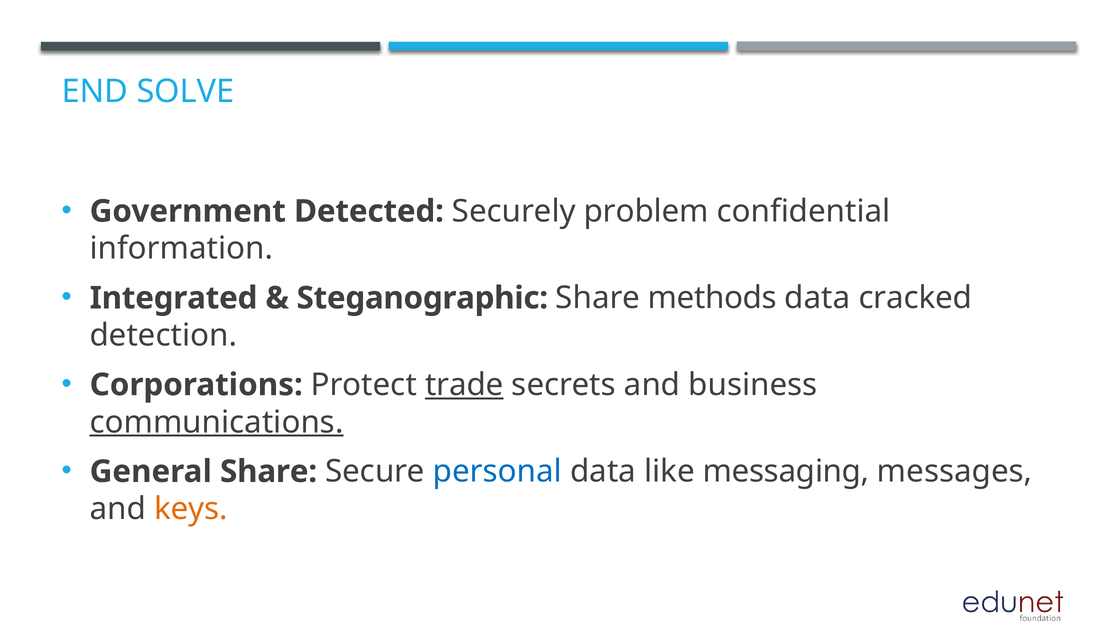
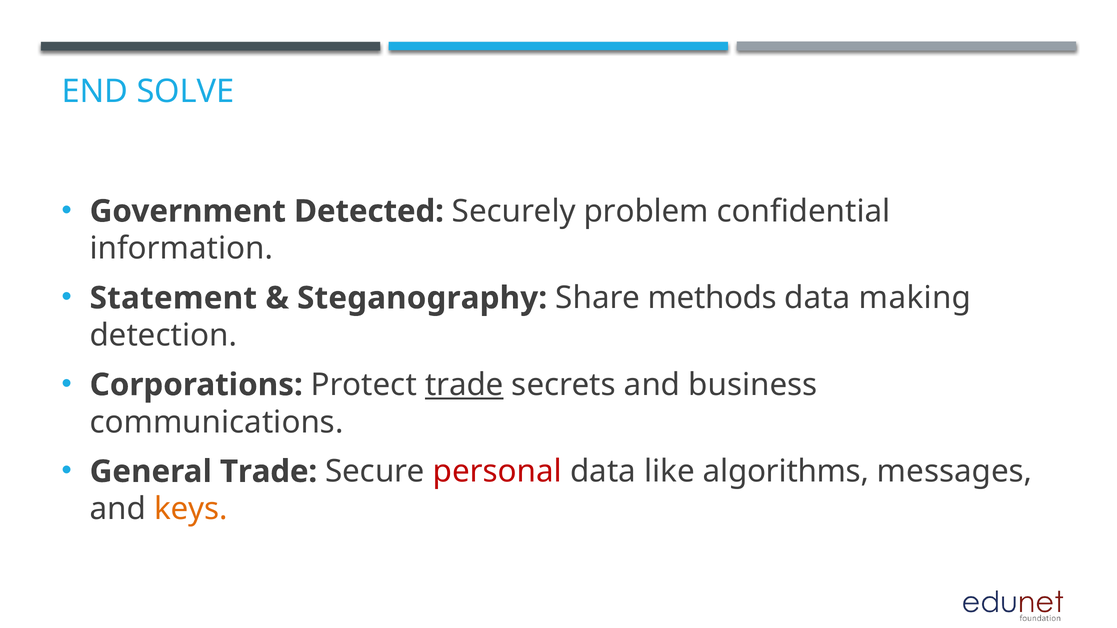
Integrated: Integrated -> Statement
Steganographic: Steganographic -> Steganography
cracked: cracked -> making
communications underline: present -> none
General Share: Share -> Trade
personal colour: blue -> red
messaging: messaging -> algorithms
